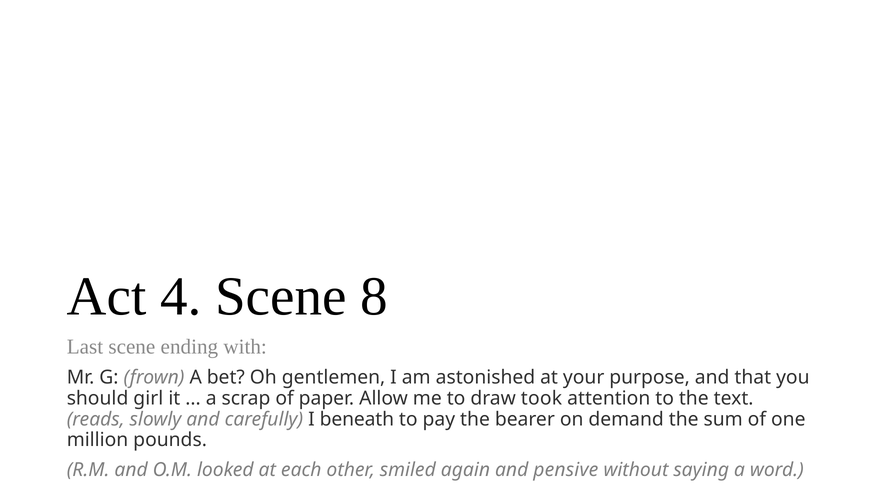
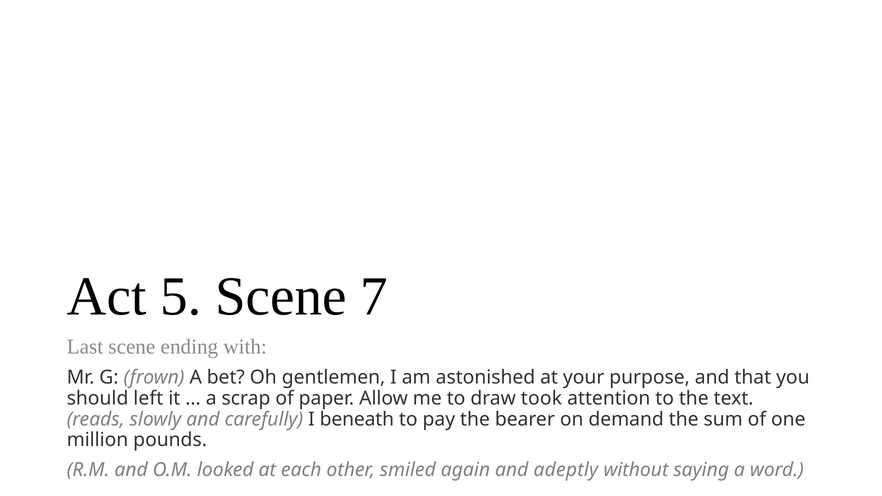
4: 4 -> 5
8: 8 -> 7
girl: girl -> left
pensive: pensive -> adeptly
